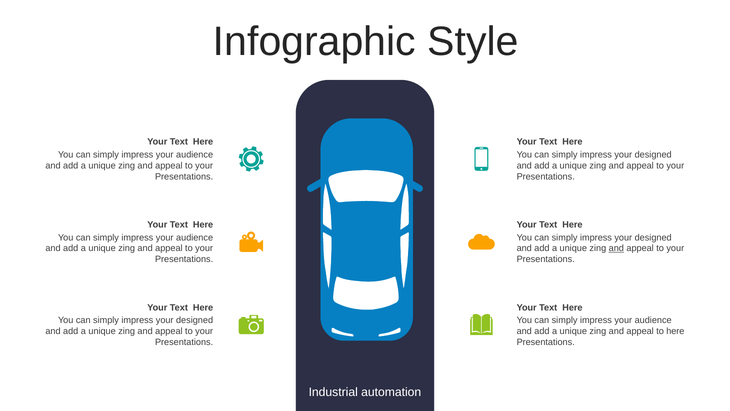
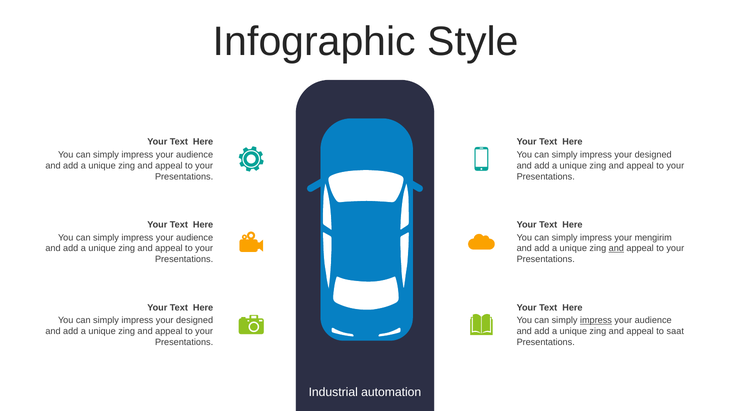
designed at (653, 237): designed -> mengirim
impress at (596, 320) underline: none -> present
to here: here -> saat
